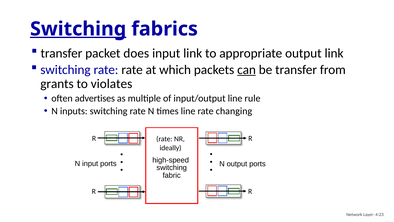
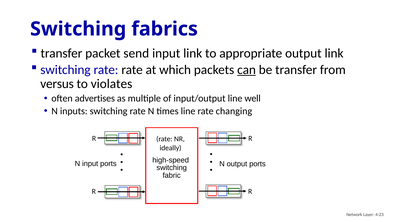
Switching at (78, 29) underline: present -> none
does: does -> send
grants: grants -> versus
rule: rule -> well
